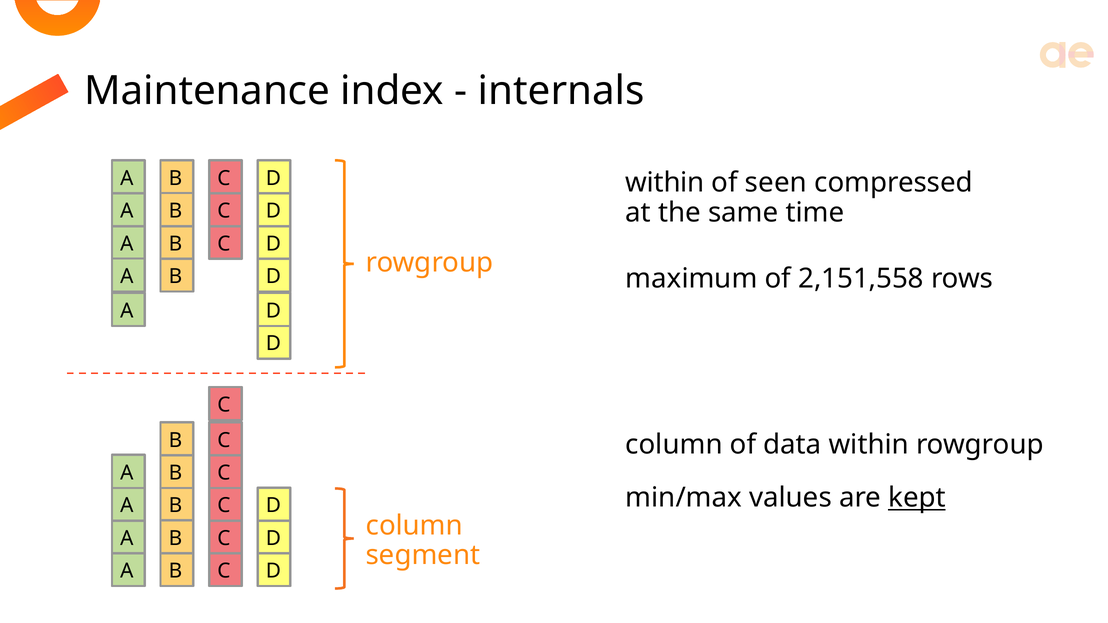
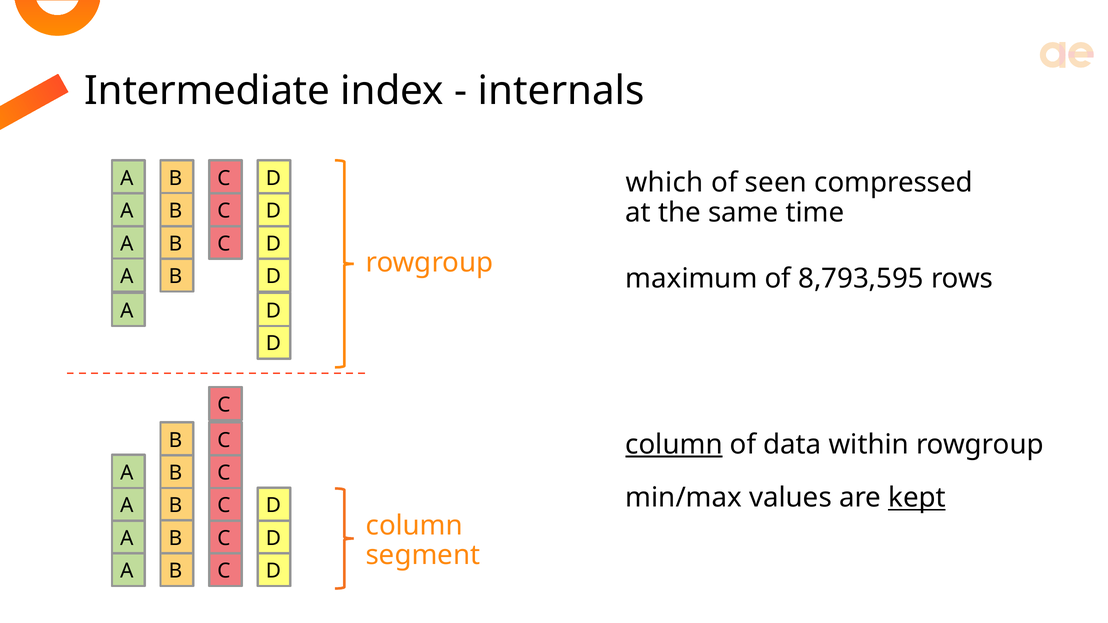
Maintenance: Maintenance -> Intermediate
within at (665, 183): within -> which
2,151,558: 2,151,558 -> 8,793,595
column at (674, 445) underline: none -> present
